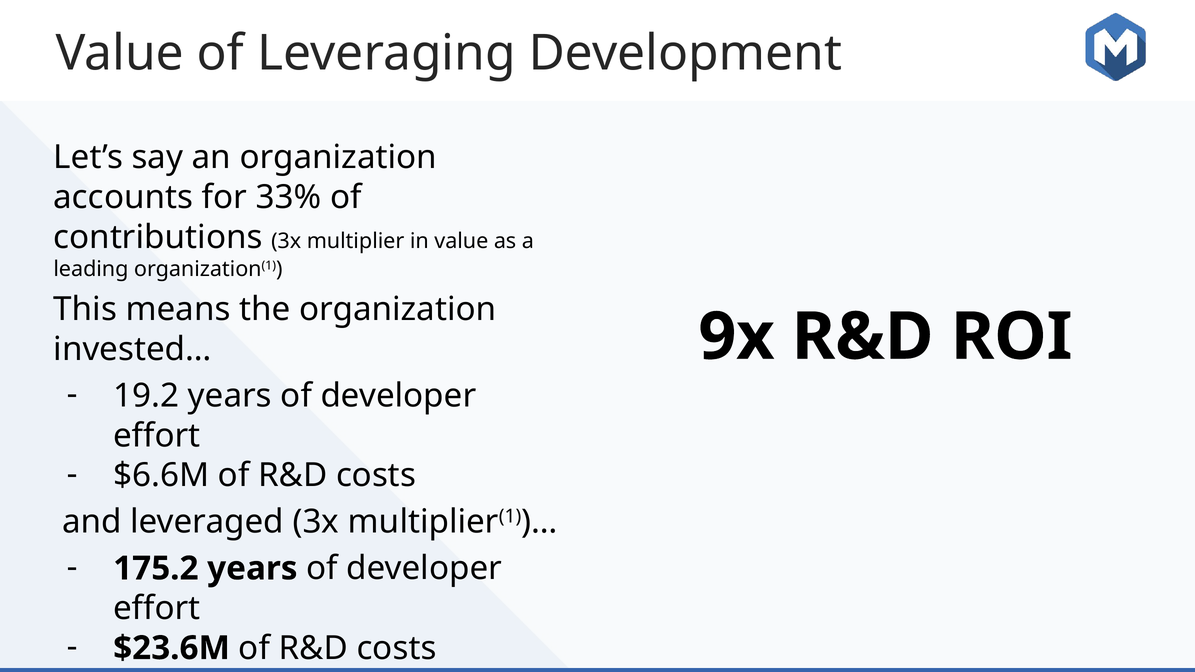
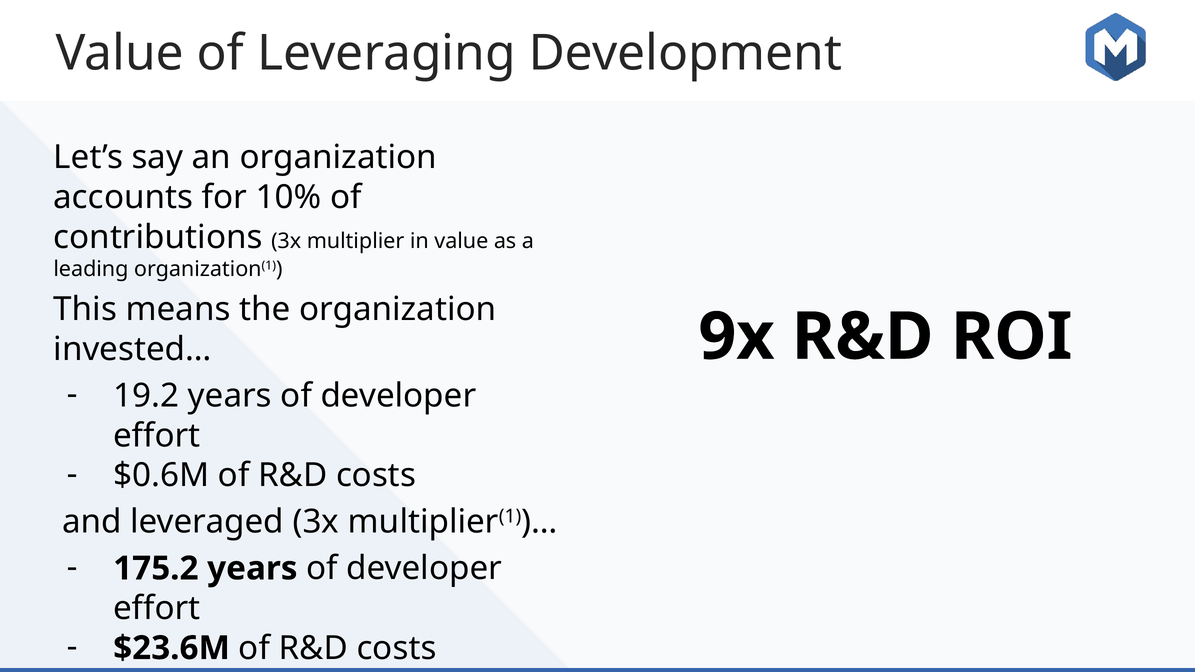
33%: 33% -> 10%
$6.6M: $6.6M -> $0.6M
